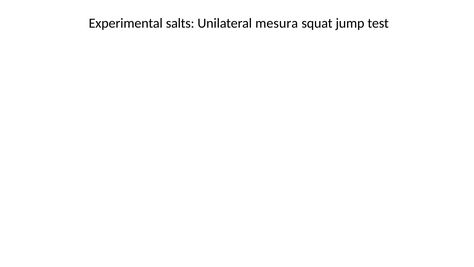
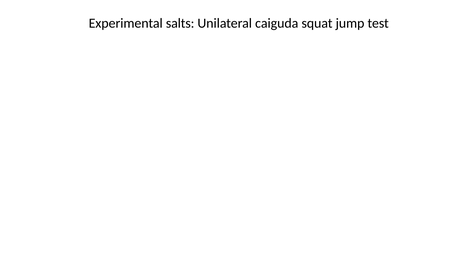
mesura: mesura -> caiguda
